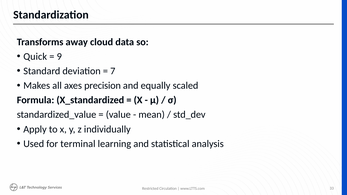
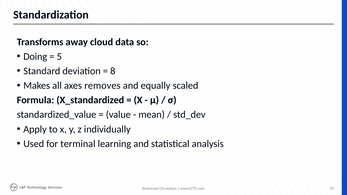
Quick: Quick -> Doing
9: 9 -> 5
7: 7 -> 8
precision: precision -> removes
